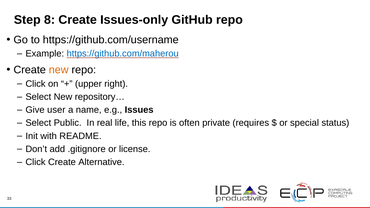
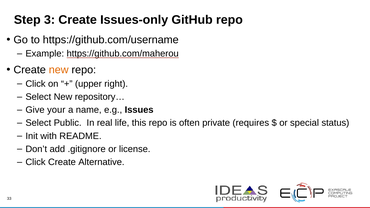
8: 8 -> 3
https://github.com/maherou colour: blue -> black
user: user -> your
